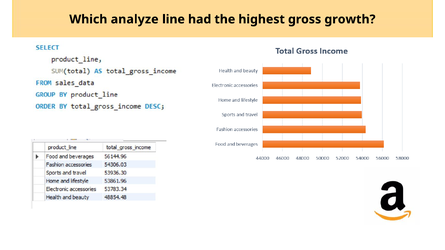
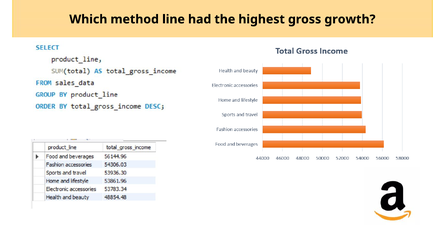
analyze: analyze -> method
